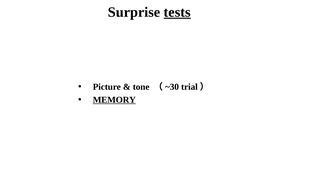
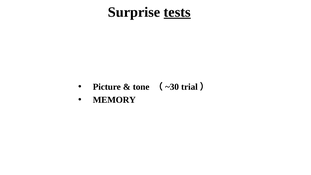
MEMORY underline: present -> none
